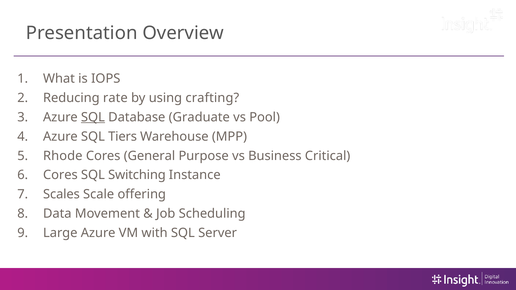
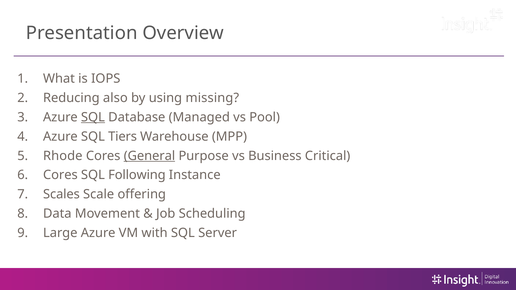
rate: rate -> also
crafting: crafting -> missing
Graduate: Graduate -> Managed
General underline: none -> present
Switching: Switching -> Following
